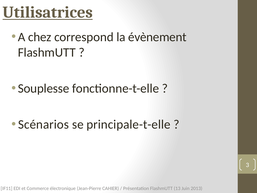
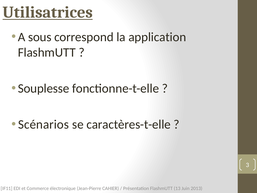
chez: chez -> sous
évènement: évènement -> application
principale-t-elle: principale-t-elle -> caractères-t-elle
